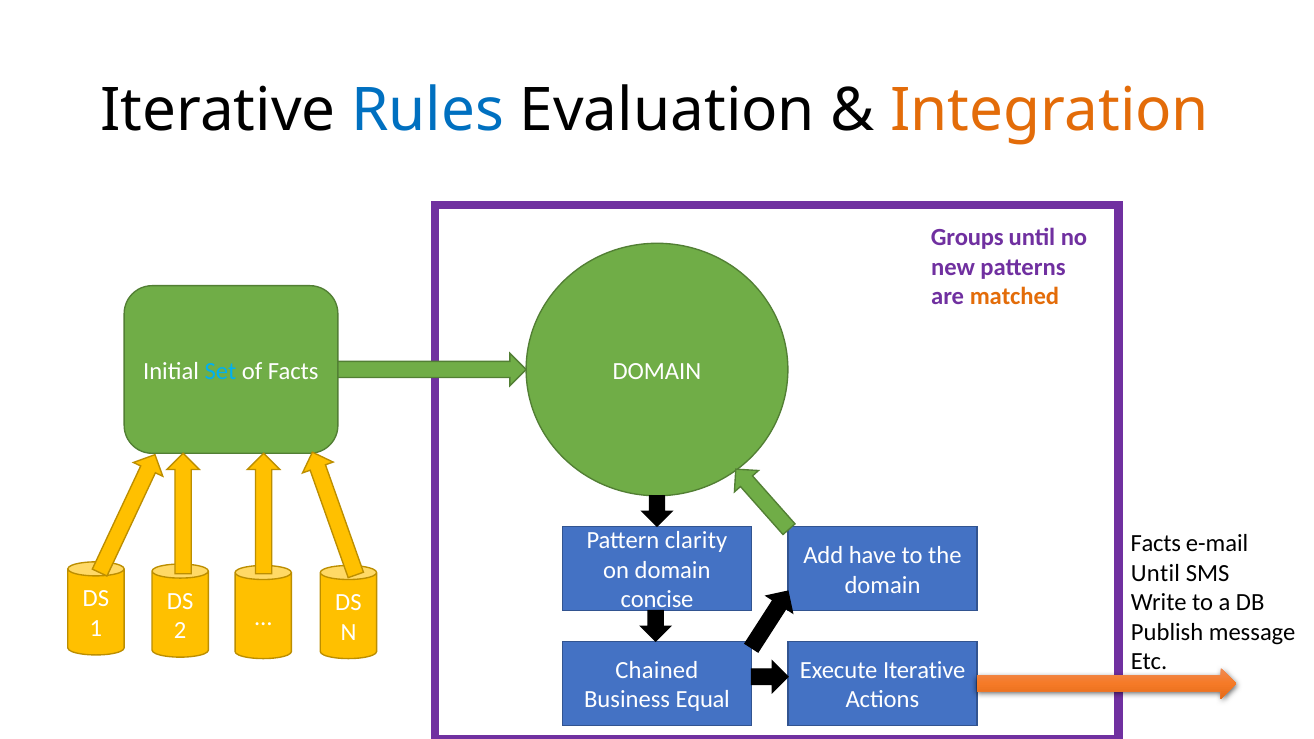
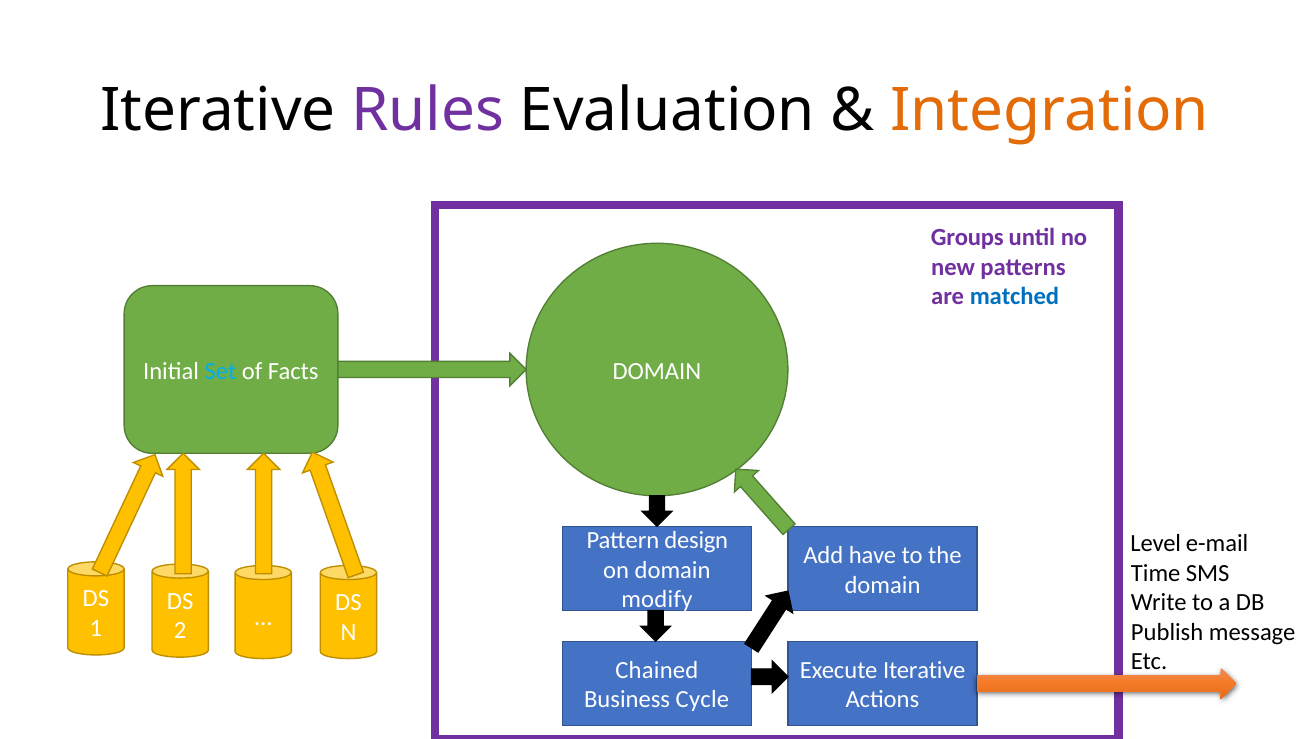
Rules colour: blue -> purple
matched colour: orange -> blue
clarity: clarity -> design
Facts at (1156, 544): Facts -> Level
Until at (1156, 573): Until -> Time
concise: concise -> modify
Equal: Equal -> Cycle
